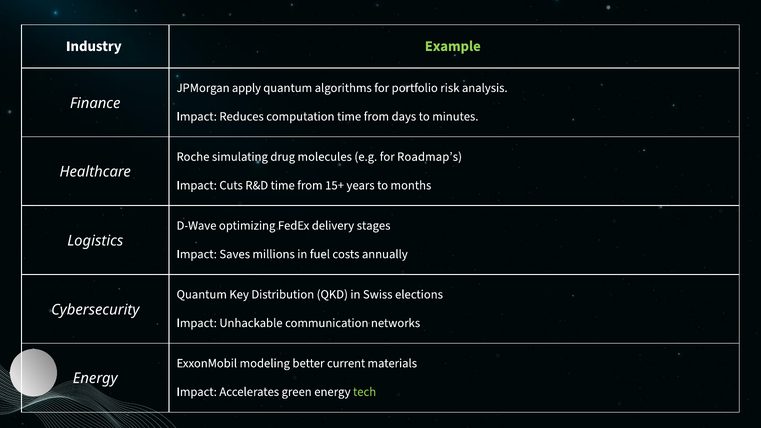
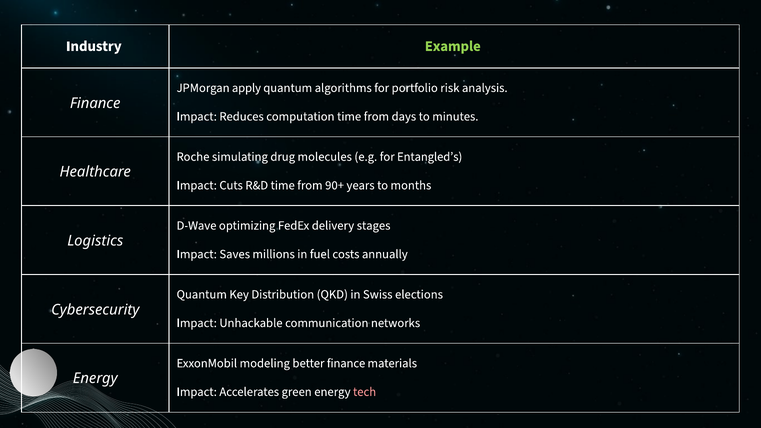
Roadmap’s: Roadmap’s -> Entangled’s
15+: 15+ -> 90+
better current: current -> finance
tech colour: light green -> pink
